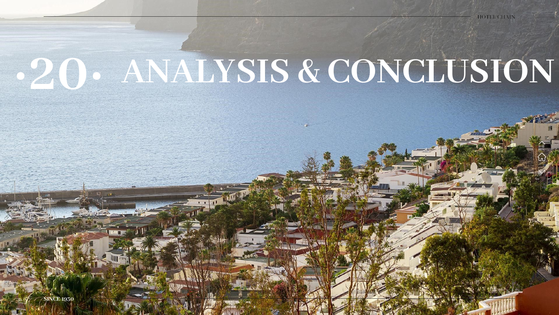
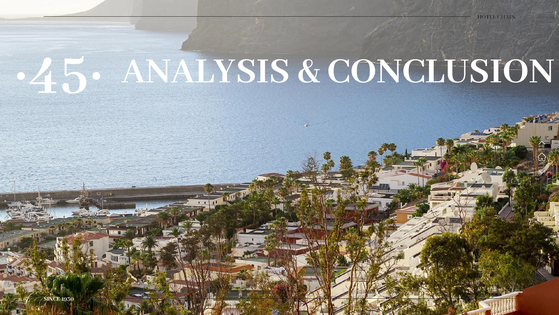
·20·: ·20· -> ·45·
